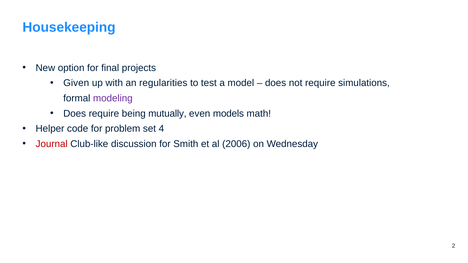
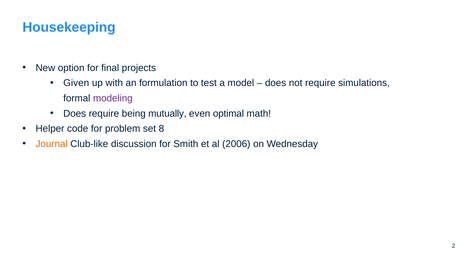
regularities: regularities -> formulation
models: models -> optimal
4: 4 -> 8
Journal colour: red -> orange
